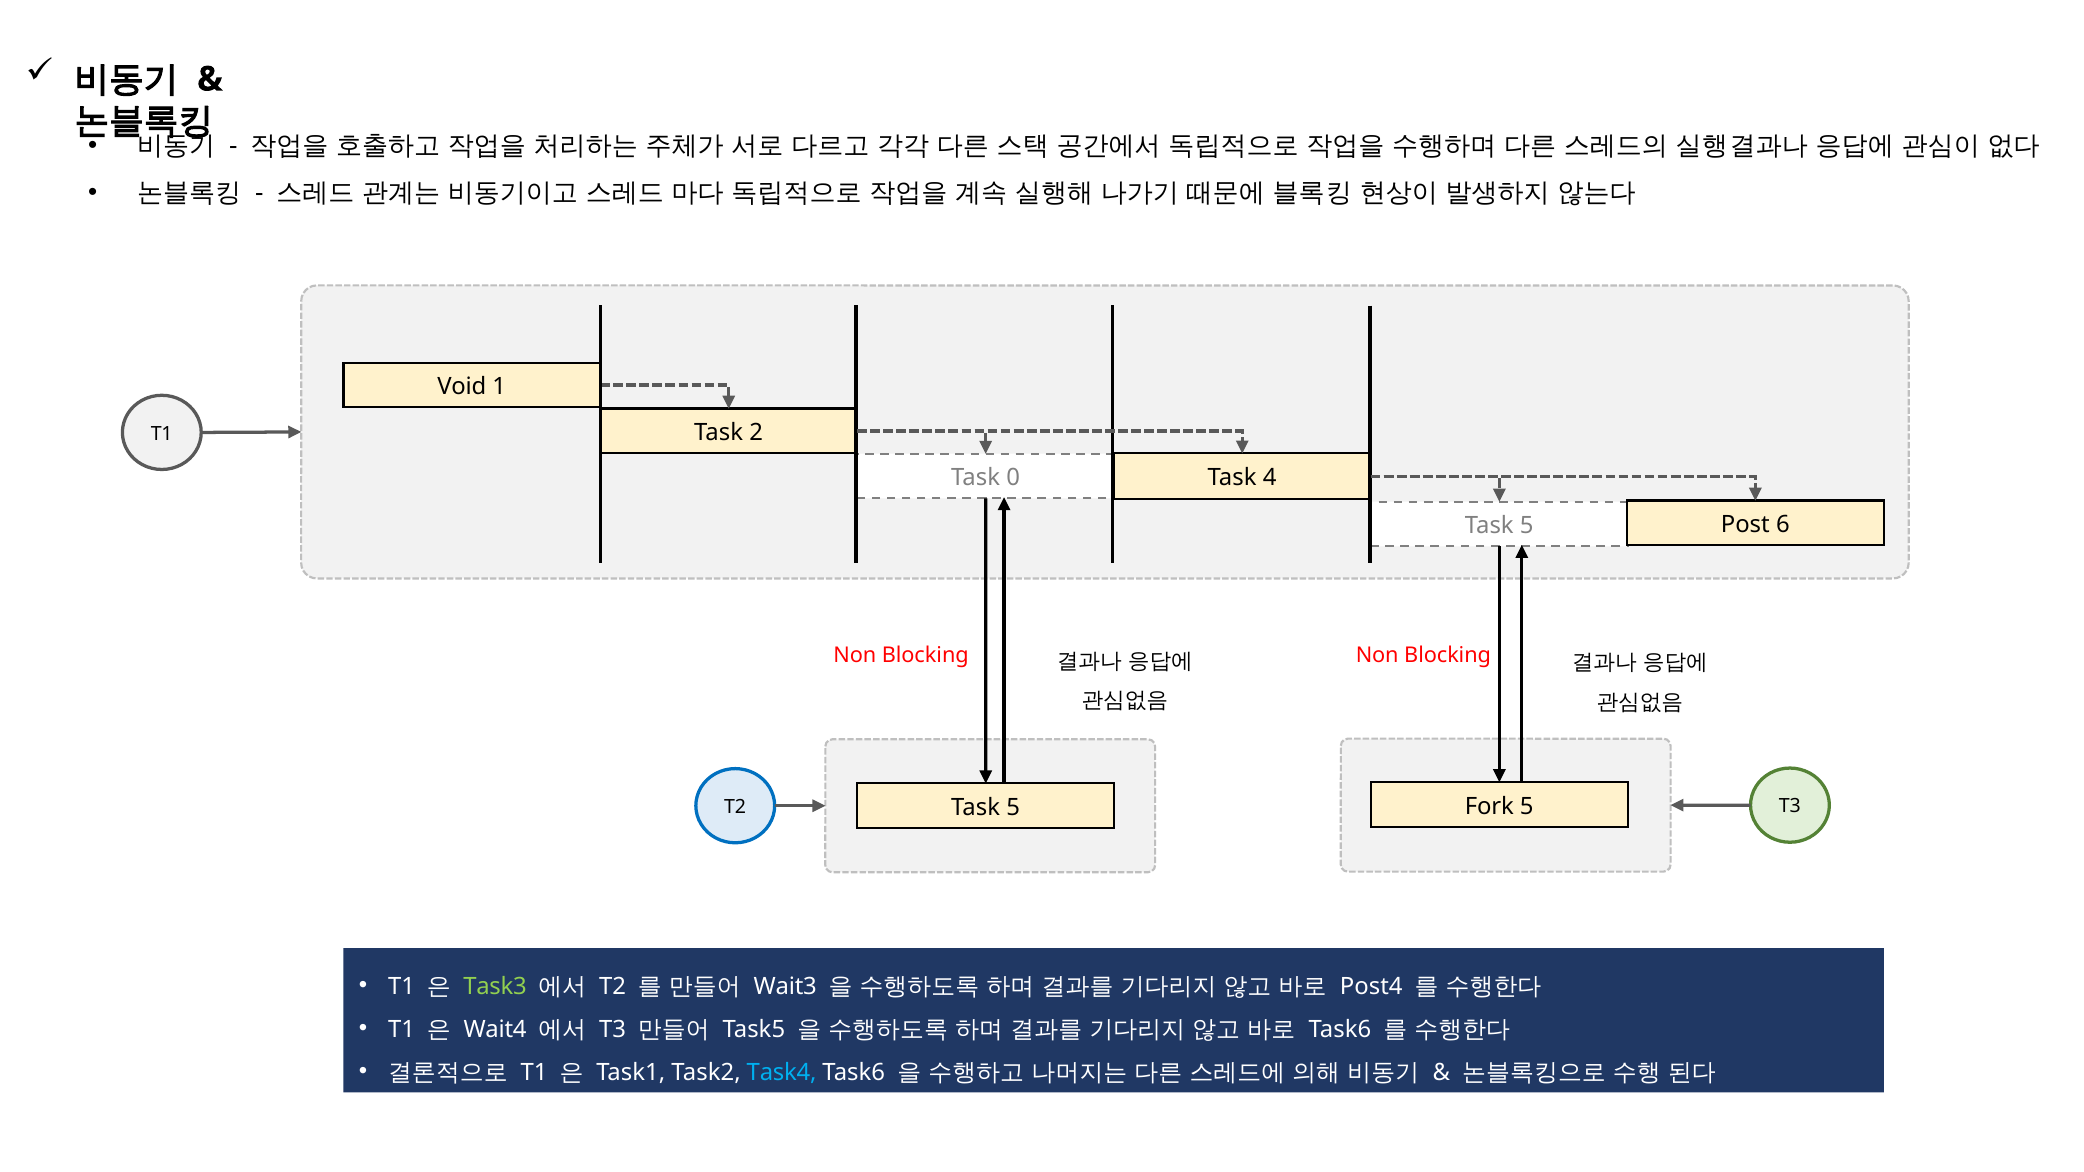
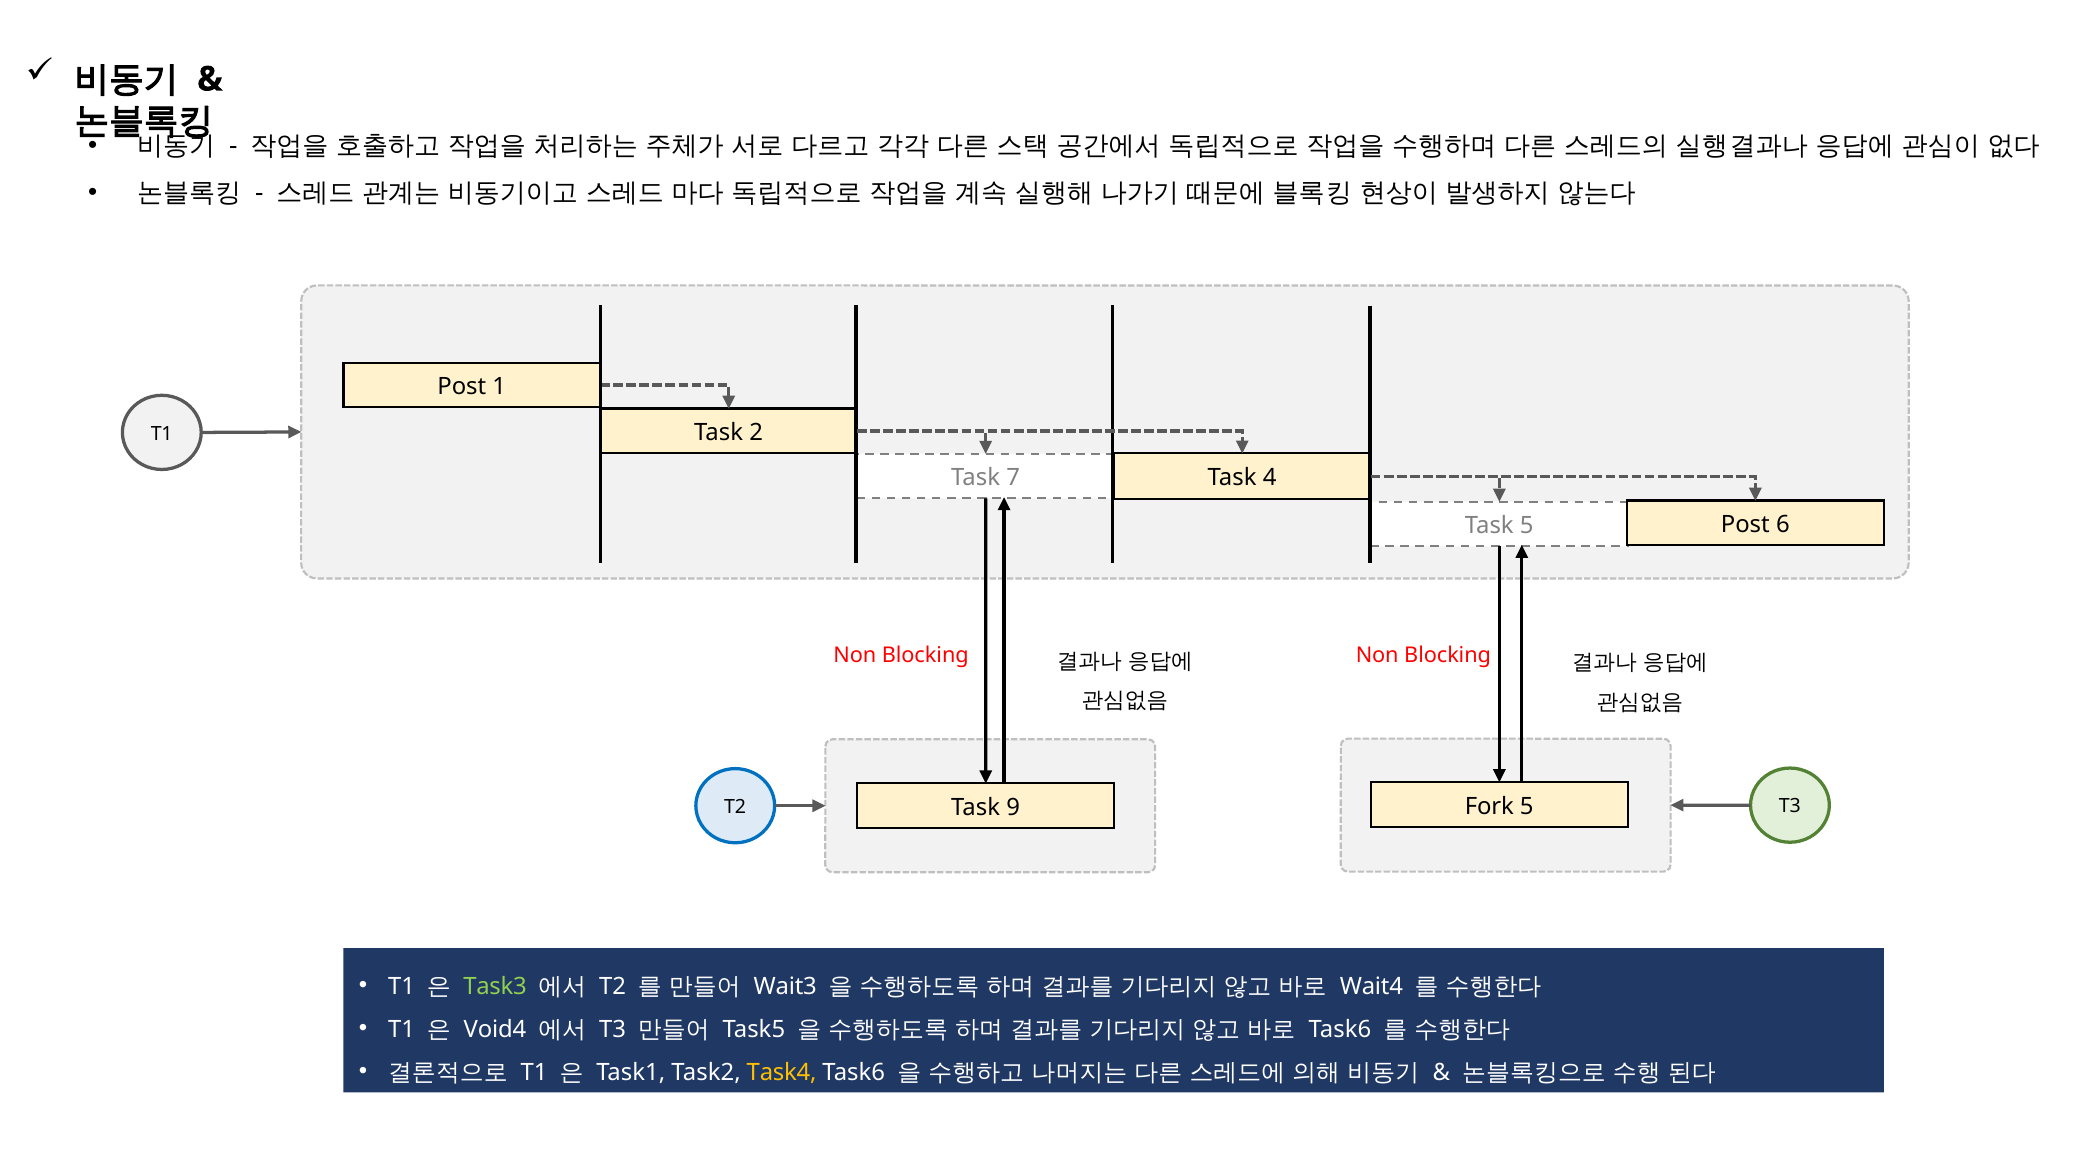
Void at (462, 387): Void -> Post
0: 0 -> 7
5 at (1013, 808): 5 -> 9
Post4: Post4 -> Wait4
Wait4: Wait4 -> Void4
Task4 colour: light blue -> yellow
